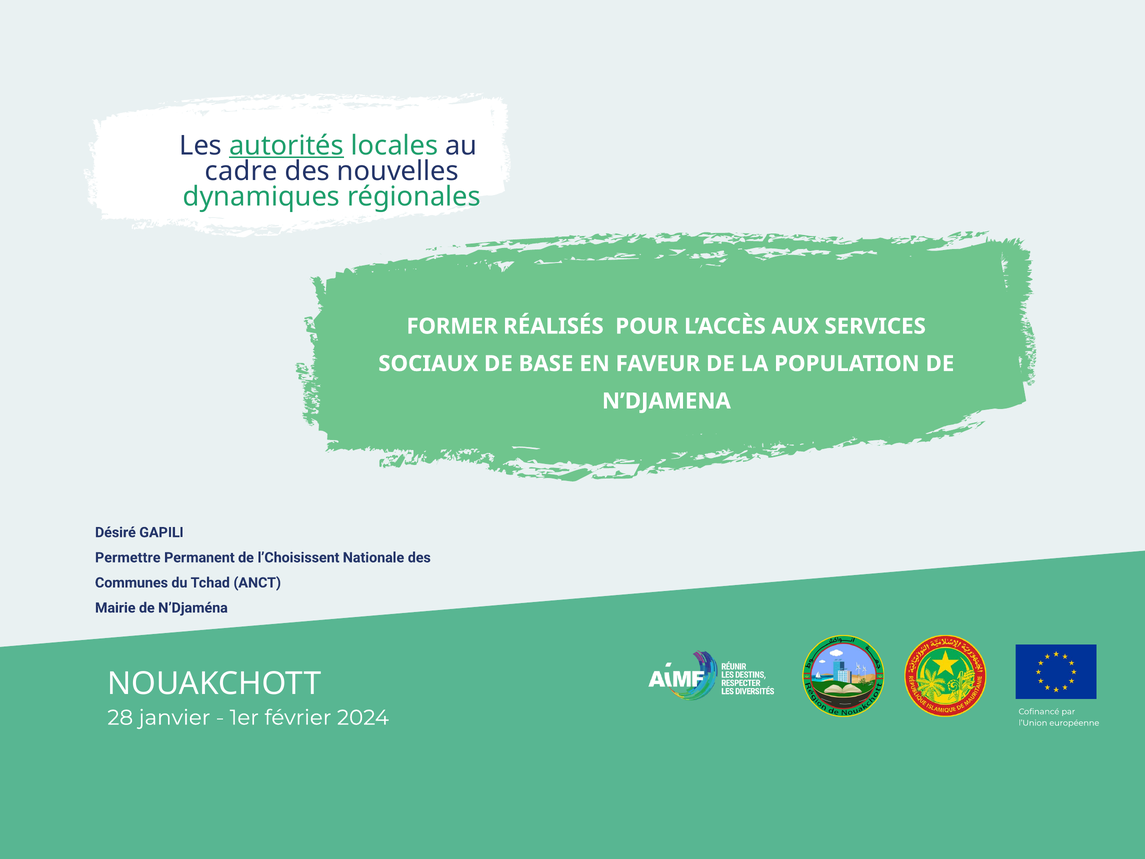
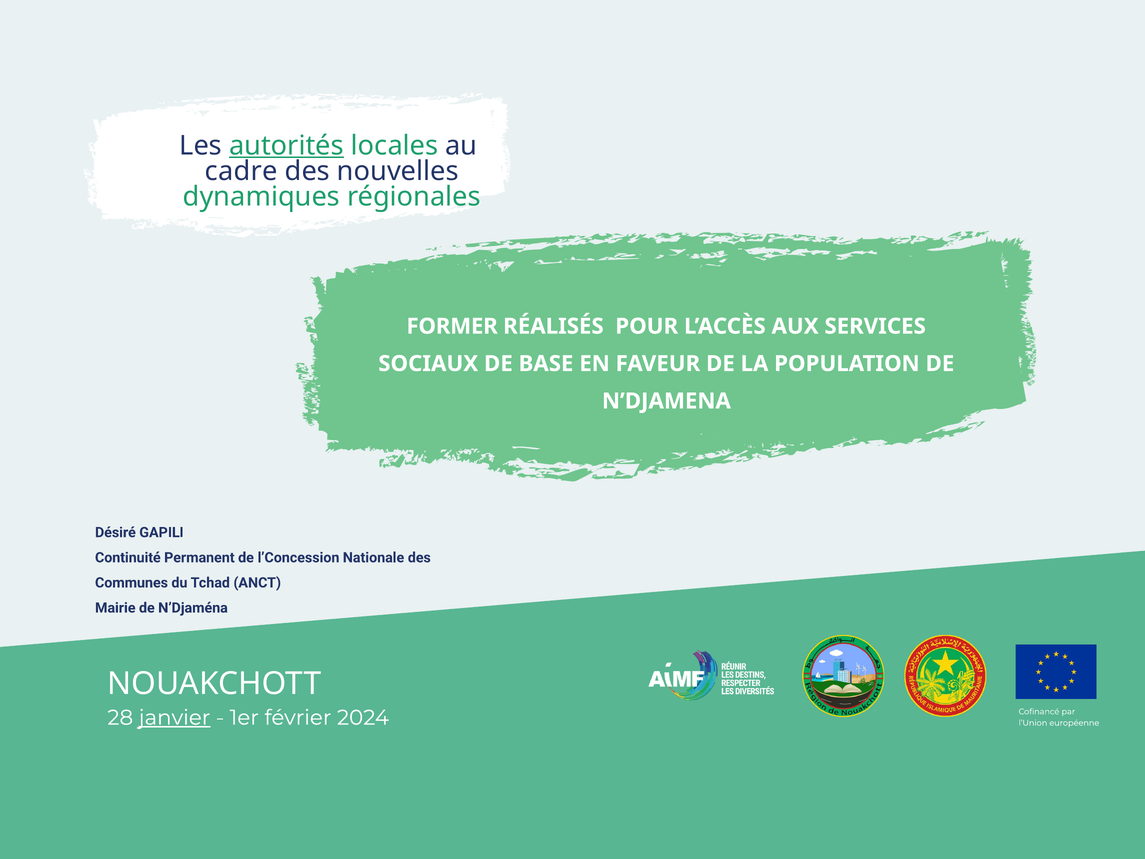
Permettre: Permettre -> Continuité
l’Choisissent: l’Choisissent -> l’Concession
janvier underline: none -> present
